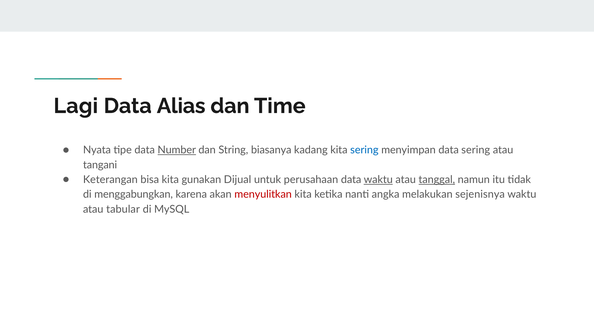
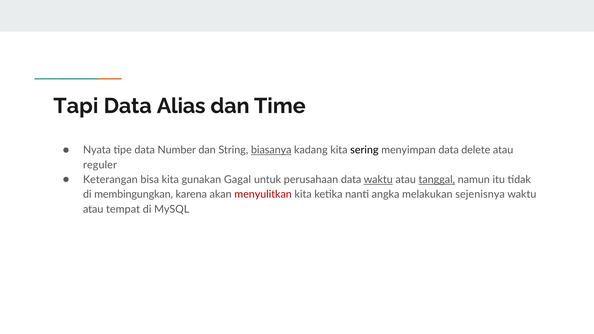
Lagi: Lagi -> Tapi
Number underline: present -> none
biasanya underline: none -> present
sering at (364, 150) colour: blue -> black
data sering: sering -> delete
tangani: tangani -> reguler
Dijual: Dijual -> Gagal
menggabungkan: menggabungkan -> membingungkan
tabular: tabular -> tempat
